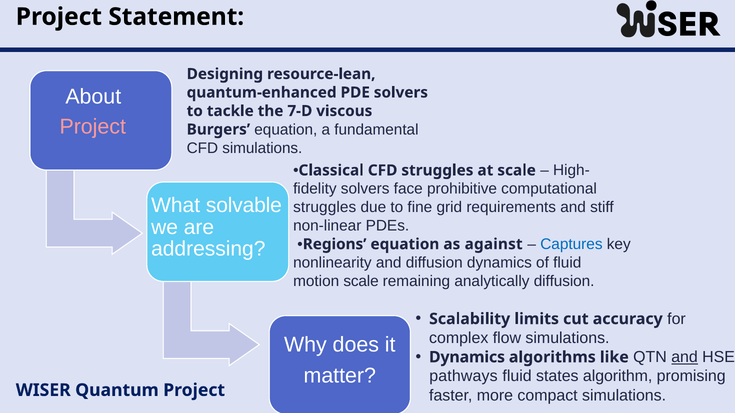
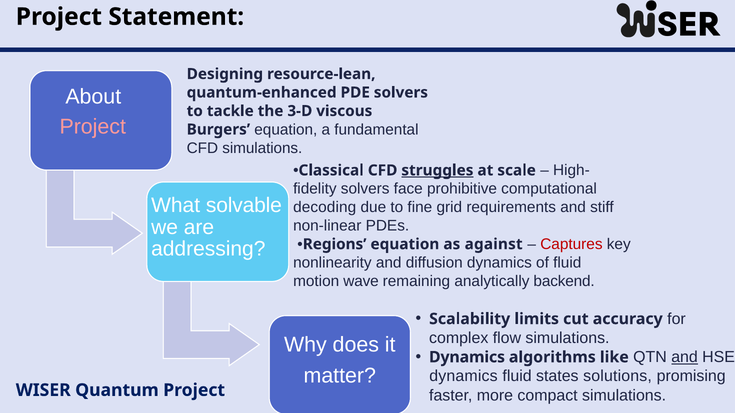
7-D: 7-D -> 3-D
struggles at (437, 171) underline: none -> present
struggles at (325, 207): struggles -> decoding
Captures colour: blue -> red
motion scale: scale -> wave
analytically diffusion: diffusion -> backend
pathways at (463, 377): pathways -> dynamics
algorithm: algorithm -> solutions
